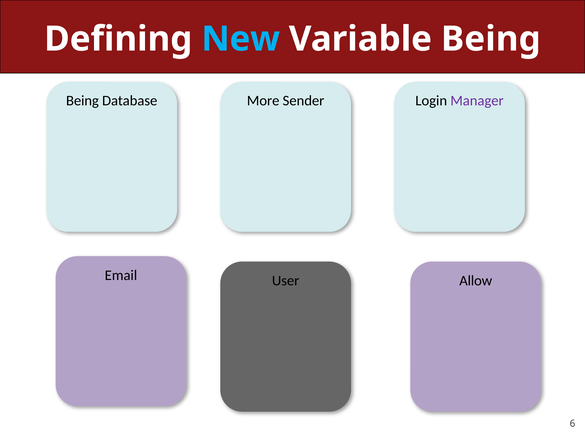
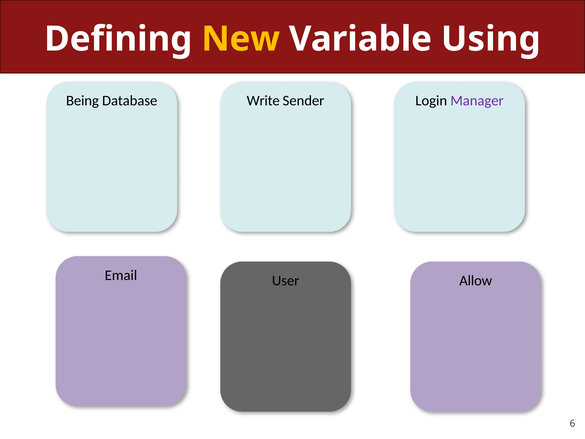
New colour: light blue -> yellow
Variable Being: Being -> Using
More: More -> Write
